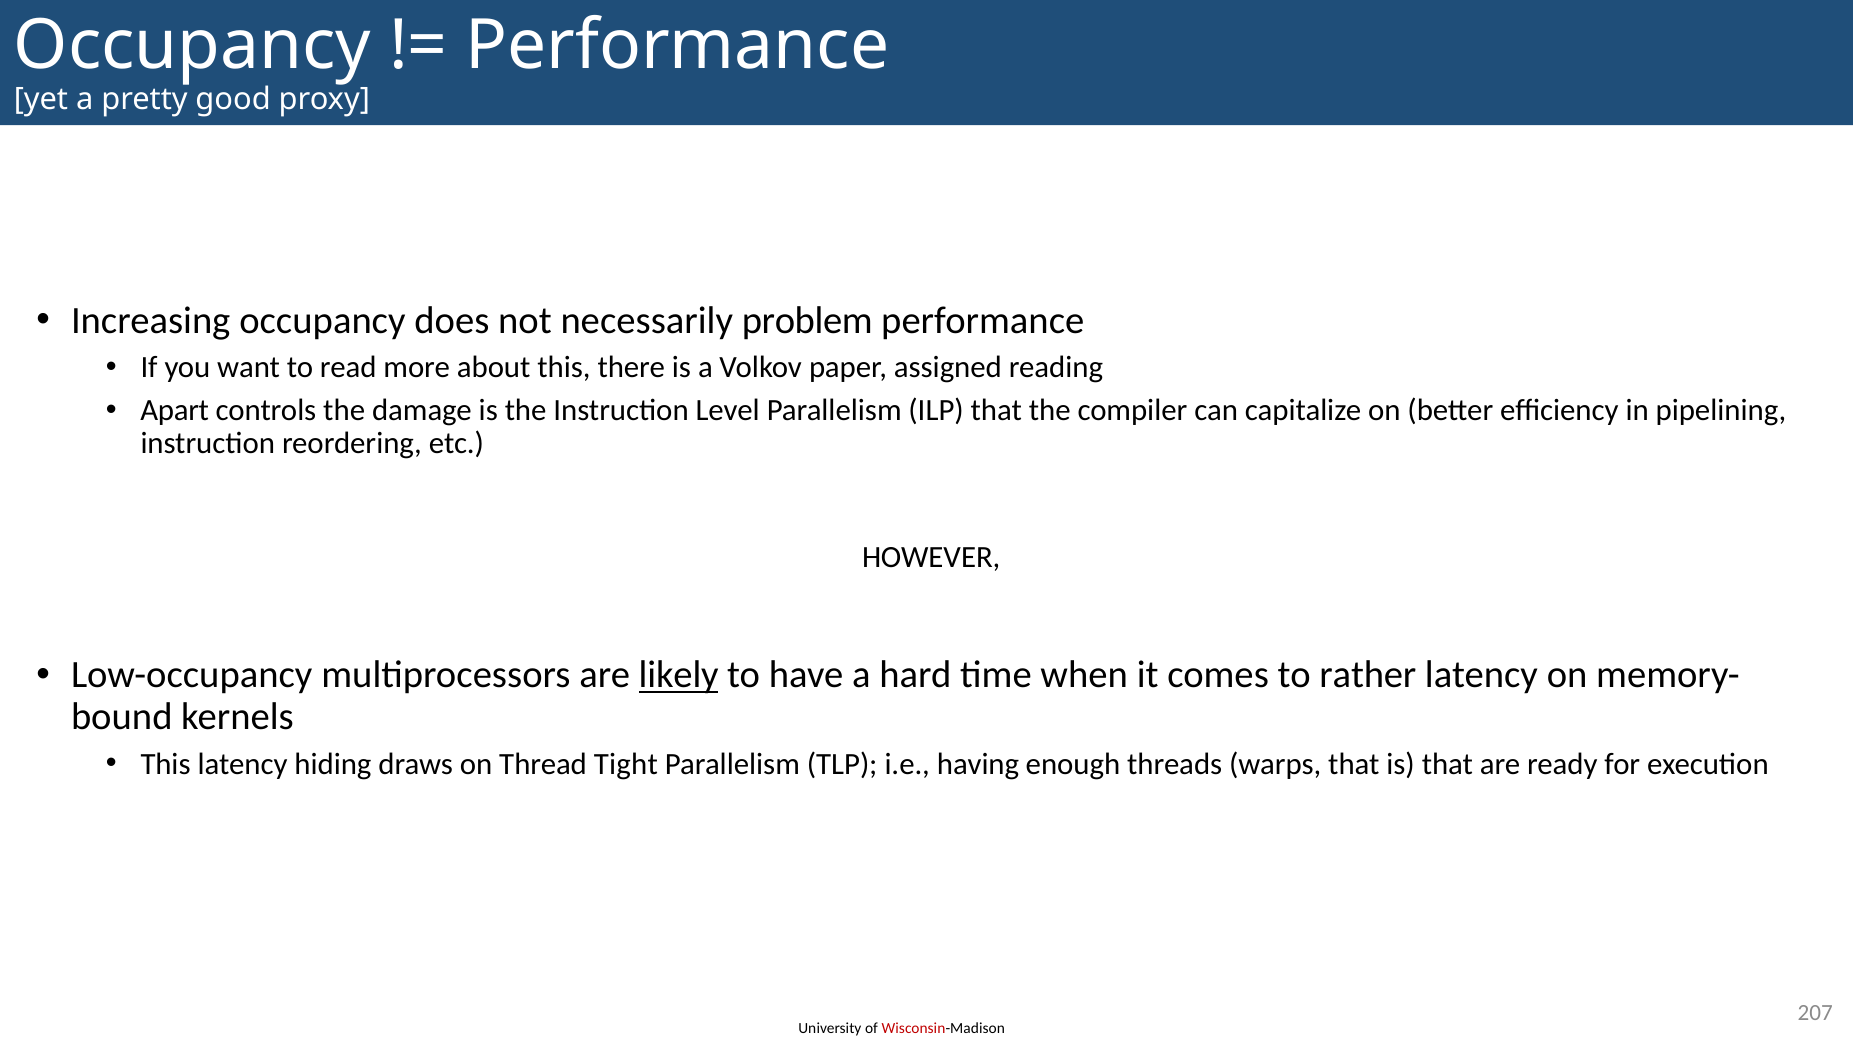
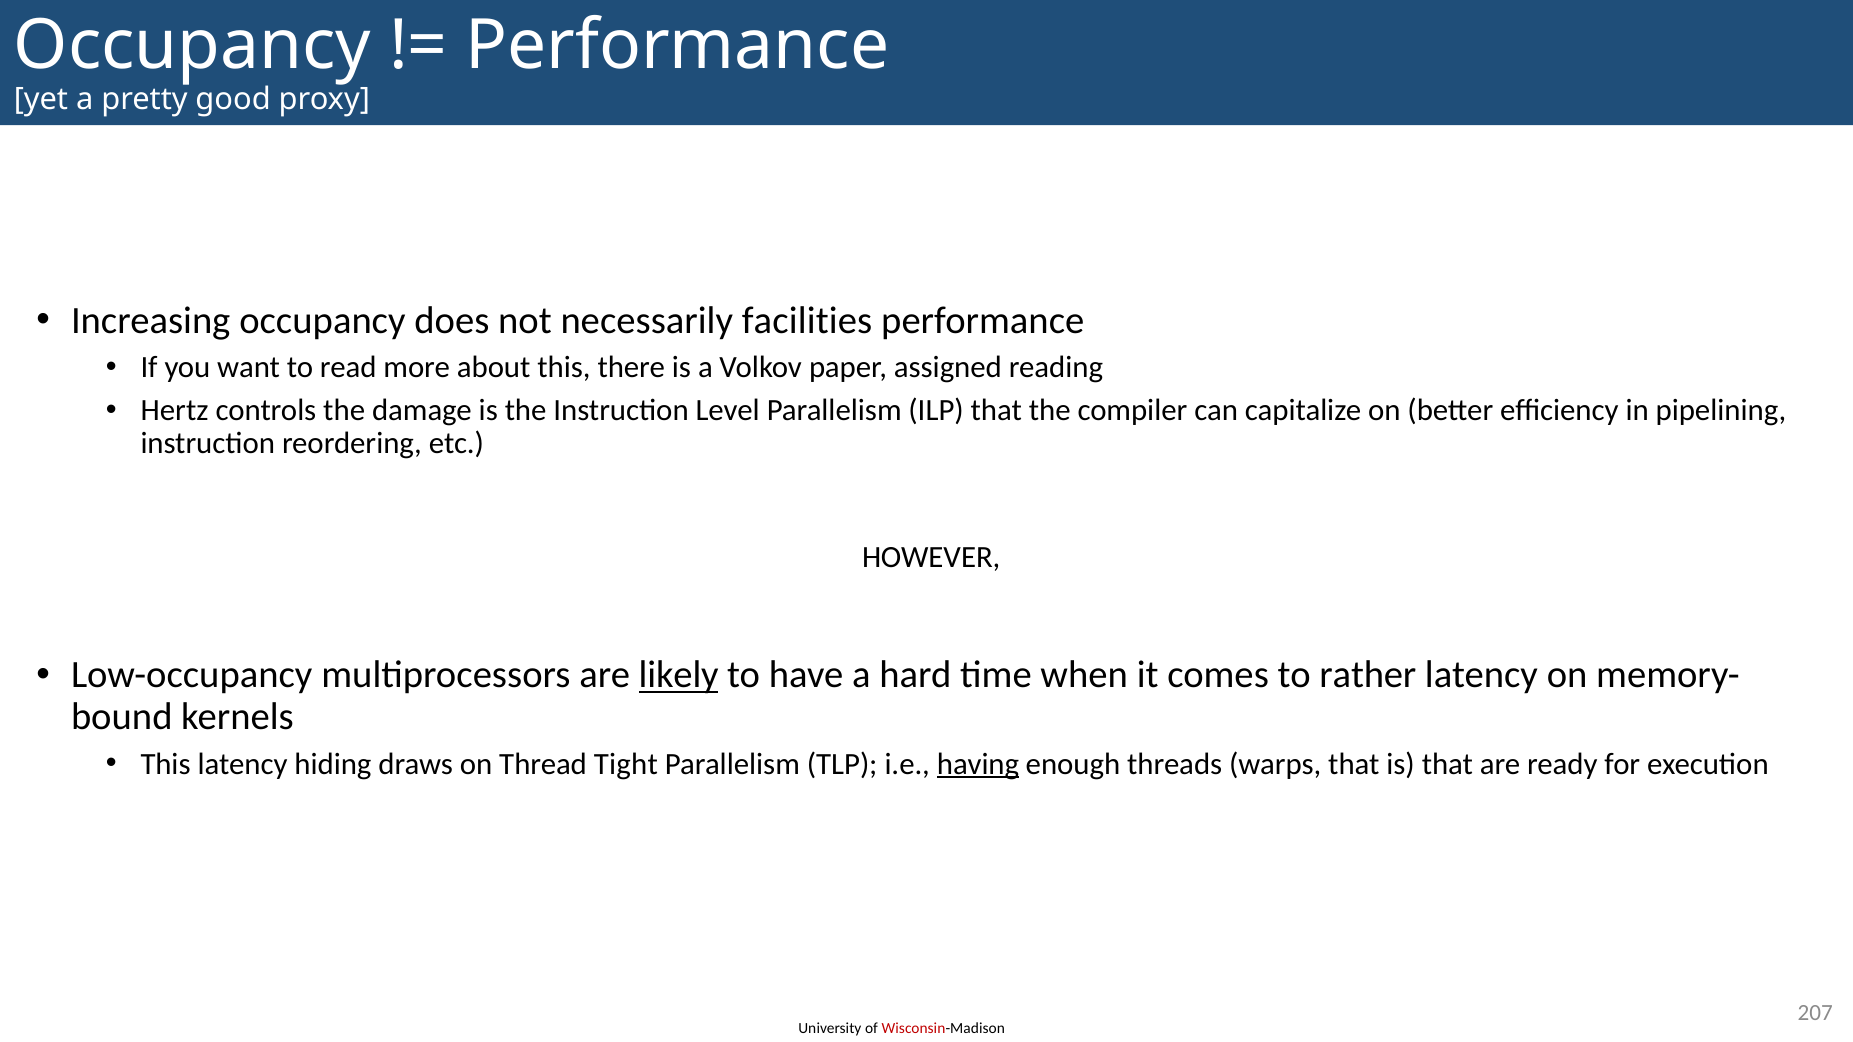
problem: problem -> facilities
Apart: Apart -> Hertz
having underline: none -> present
